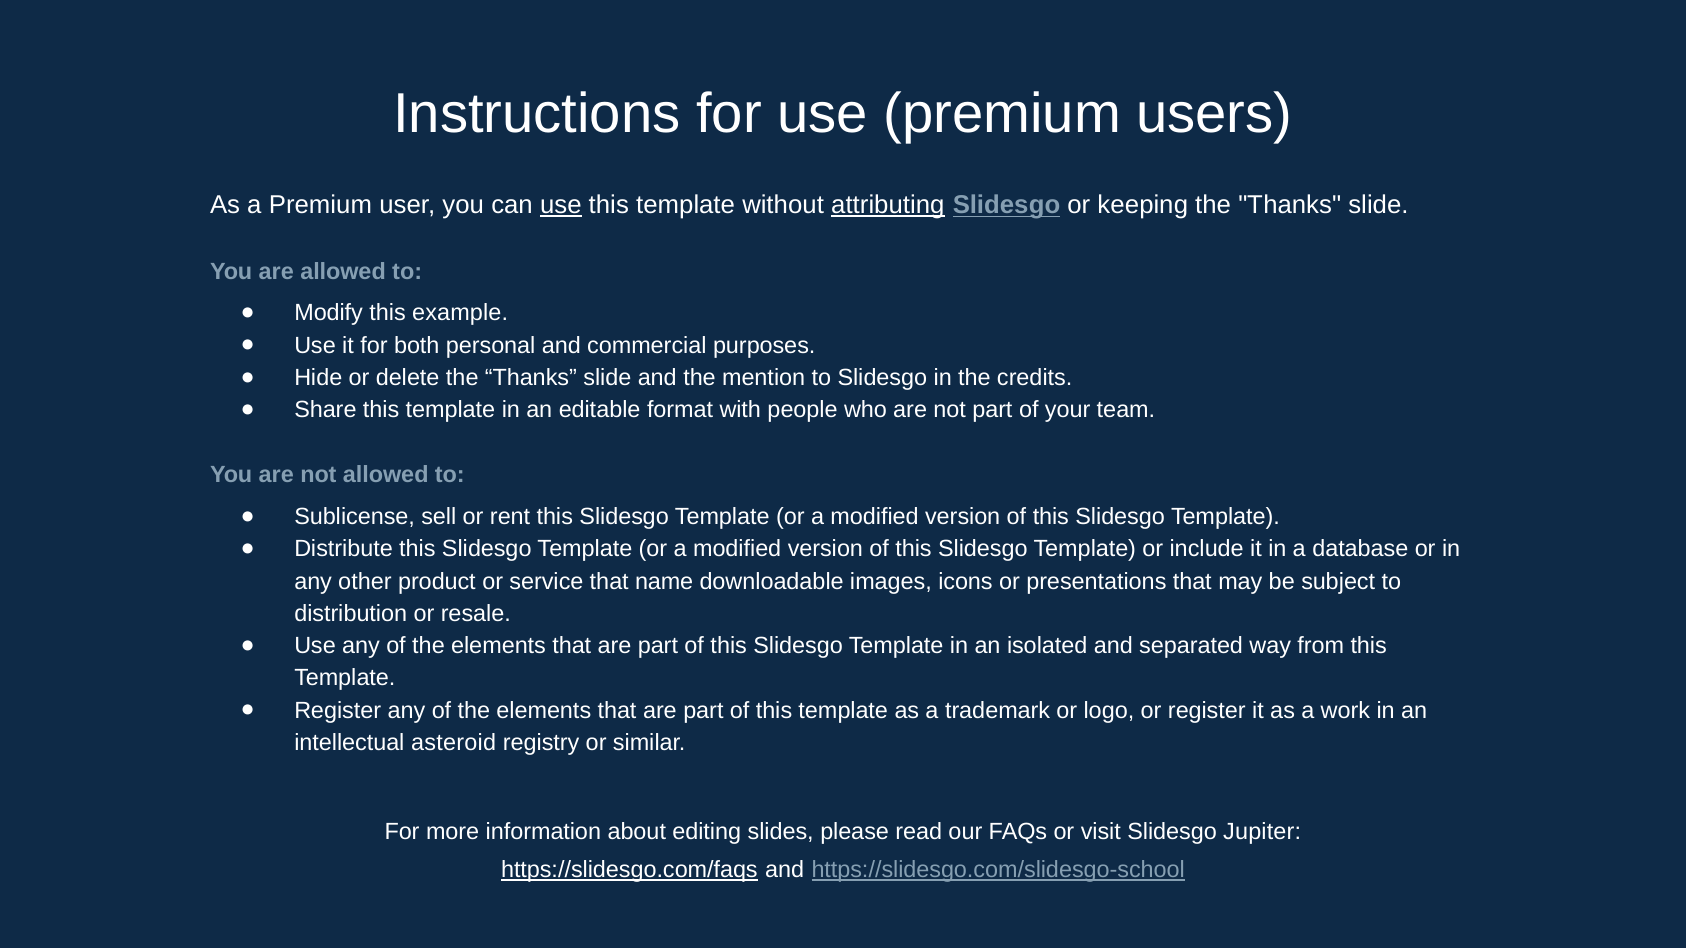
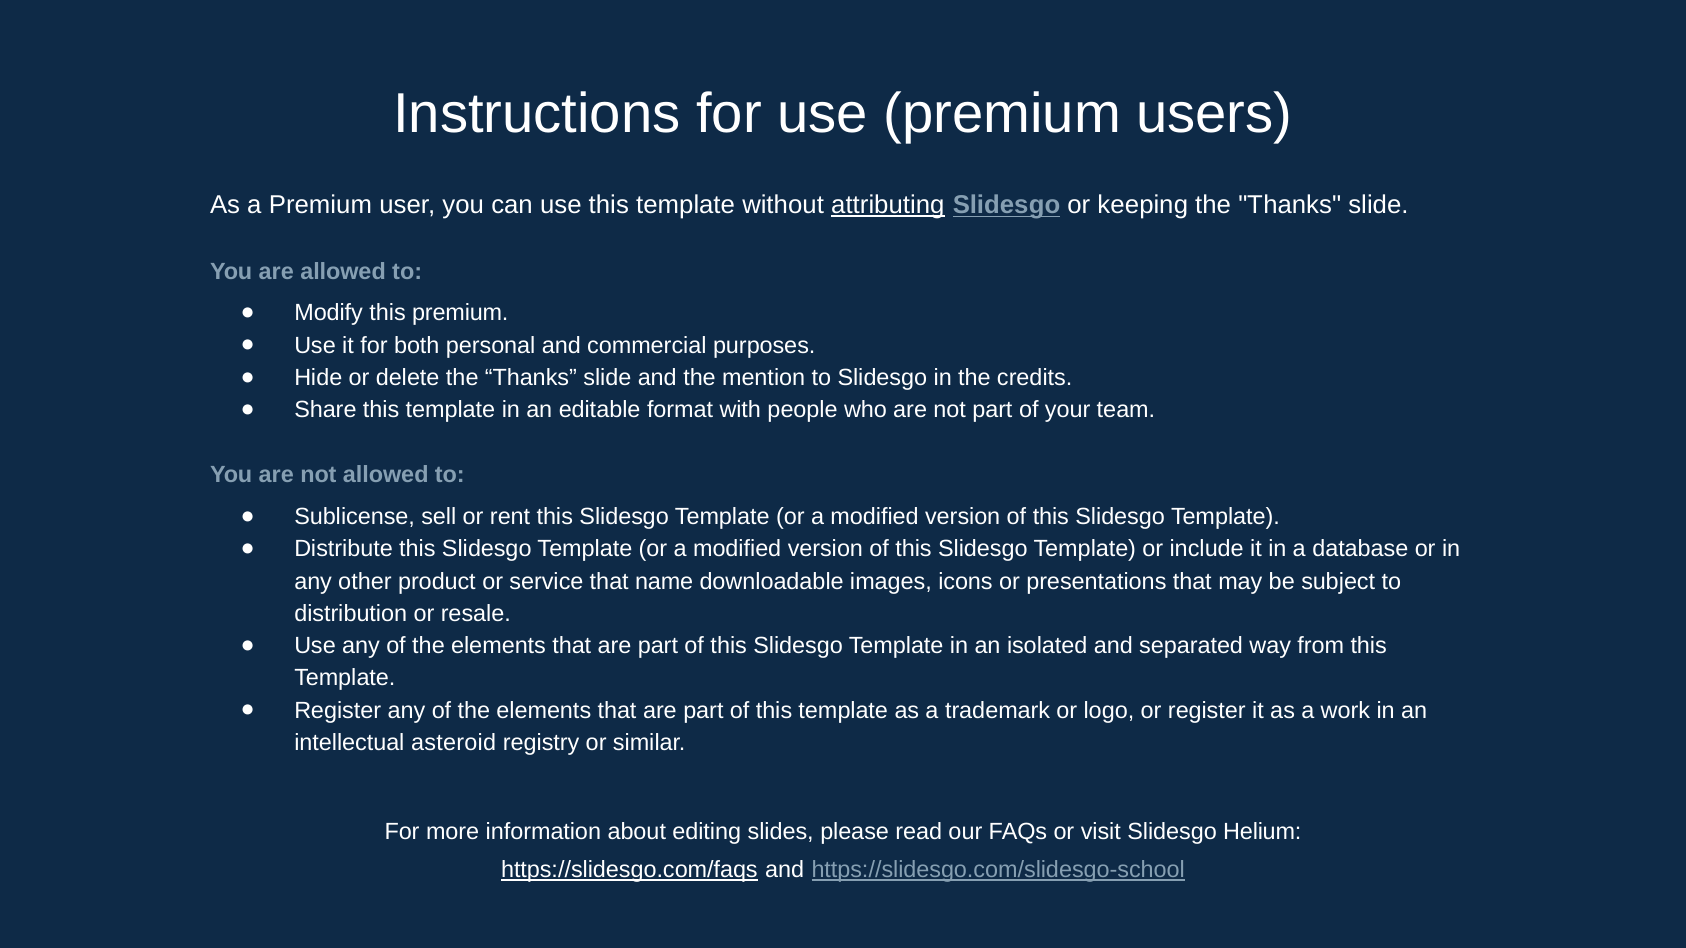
use at (561, 205) underline: present -> none
this example: example -> premium
Jupiter: Jupiter -> Helium
